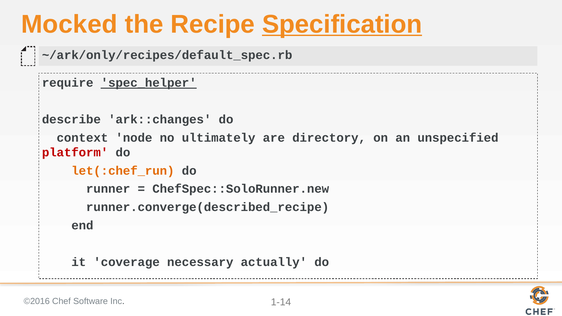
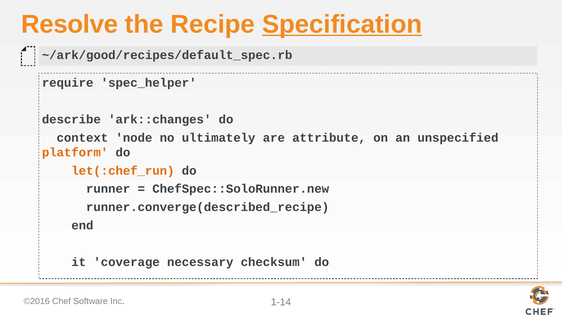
Mocked: Mocked -> Resolve
~/ark/only/recipes/default_spec.rb: ~/ark/only/recipes/default_spec.rb -> ~/ark/good/recipes/default_spec.rb
spec_helper underline: present -> none
directory: directory -> attribute
platform colour: red -> orange
actually: actually -> checksum
